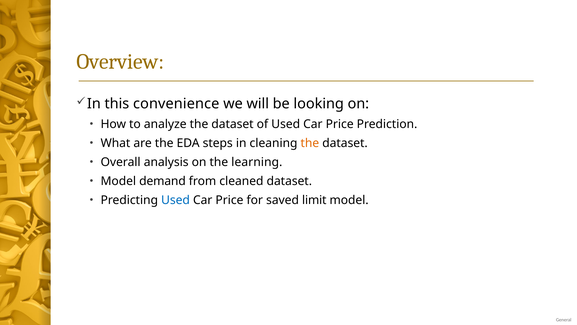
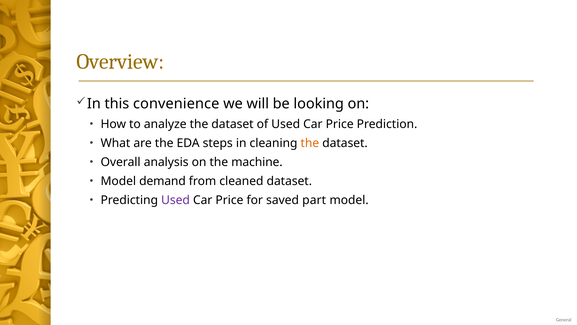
learning: learning -> machine
Used at (176, 200) colour: blue -> purple
limit: limit -> part
